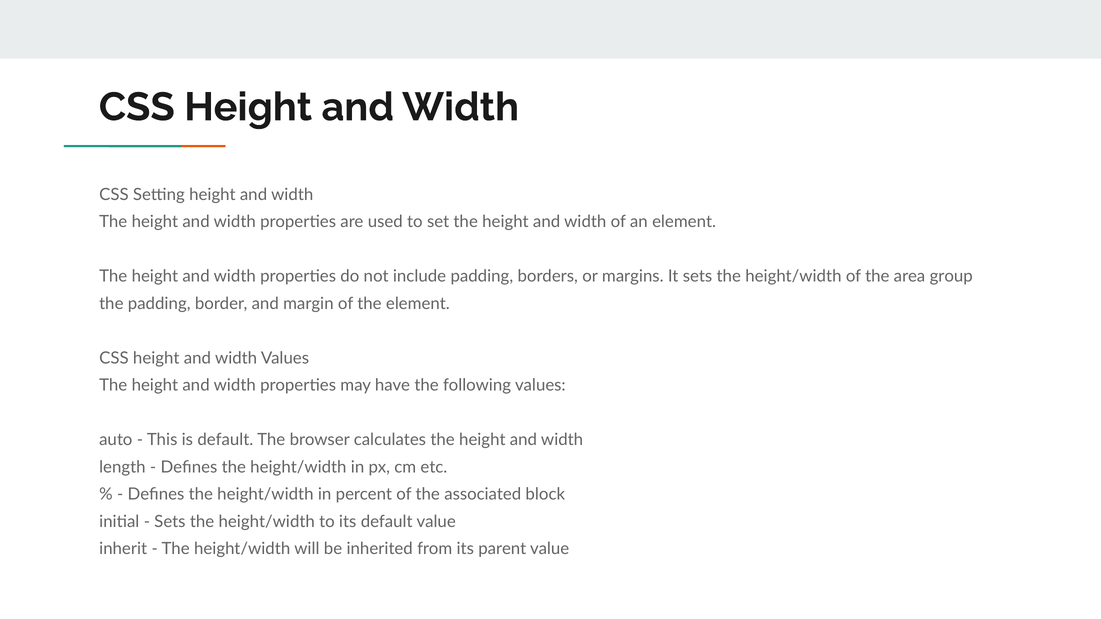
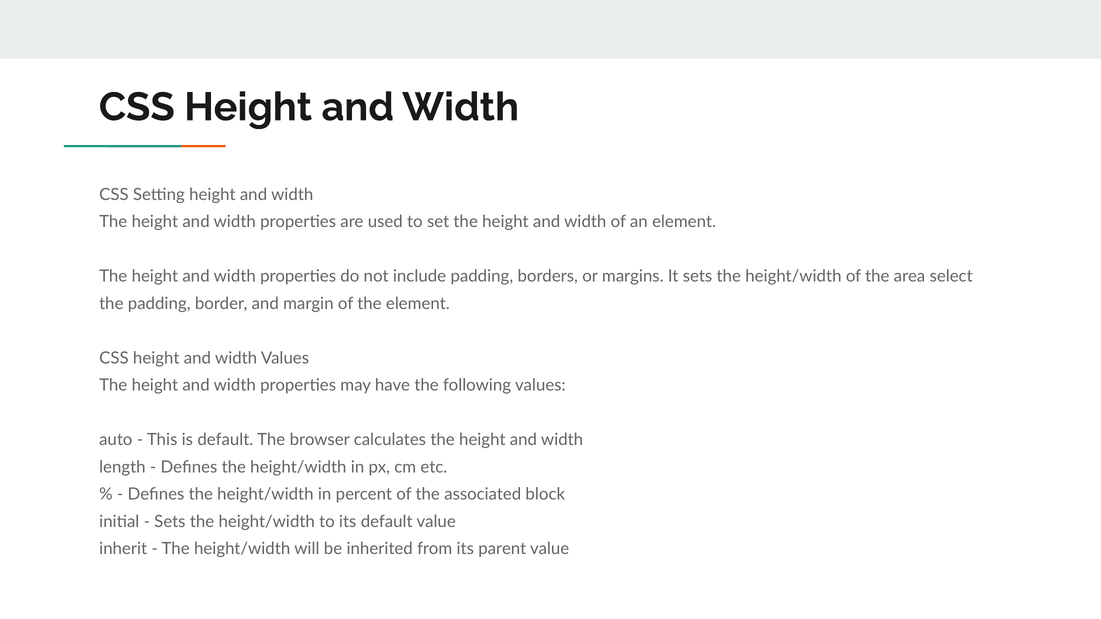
group: group -> select
